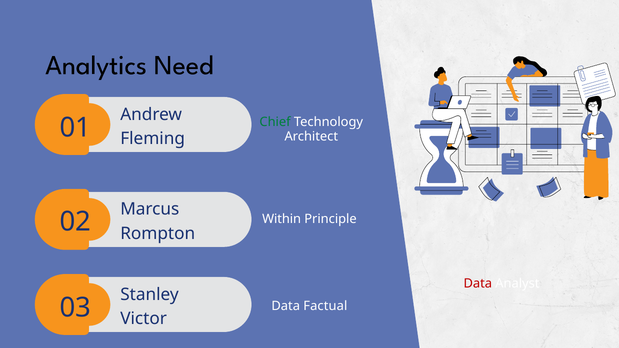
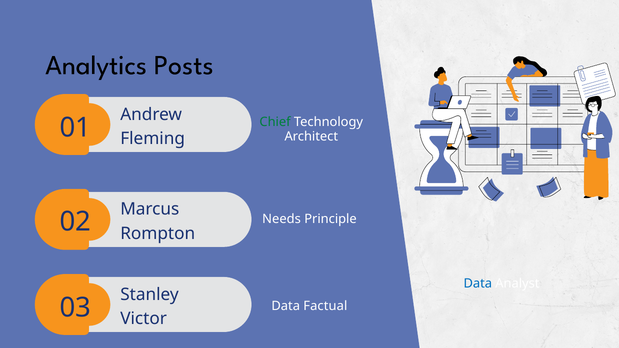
Need: Need -> Posts
Within: Within -> Needs
Data at (478, 284) colour: red -> blue
